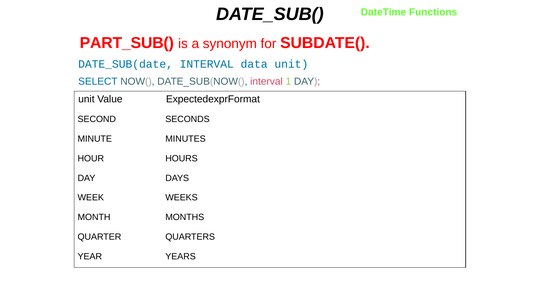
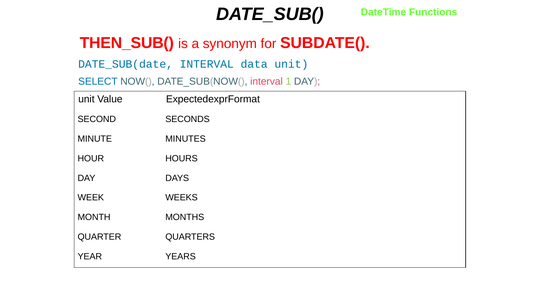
PART_SUB(: PART_SUB( -> THEN_SUB(
